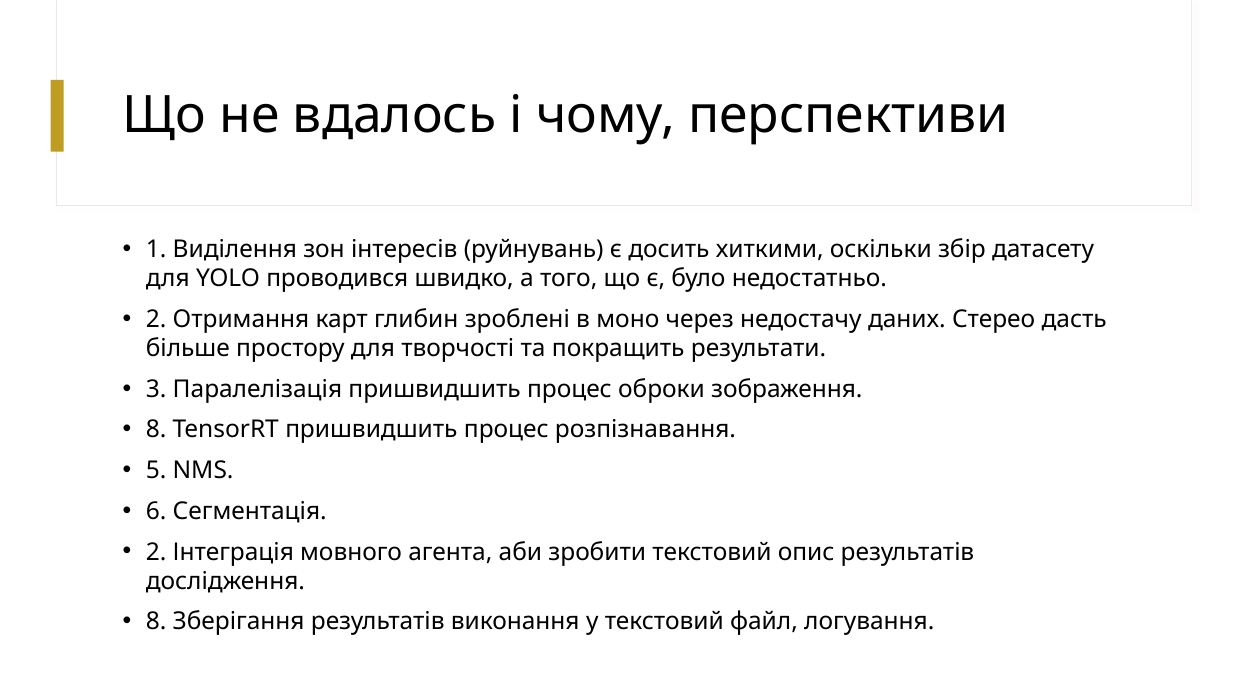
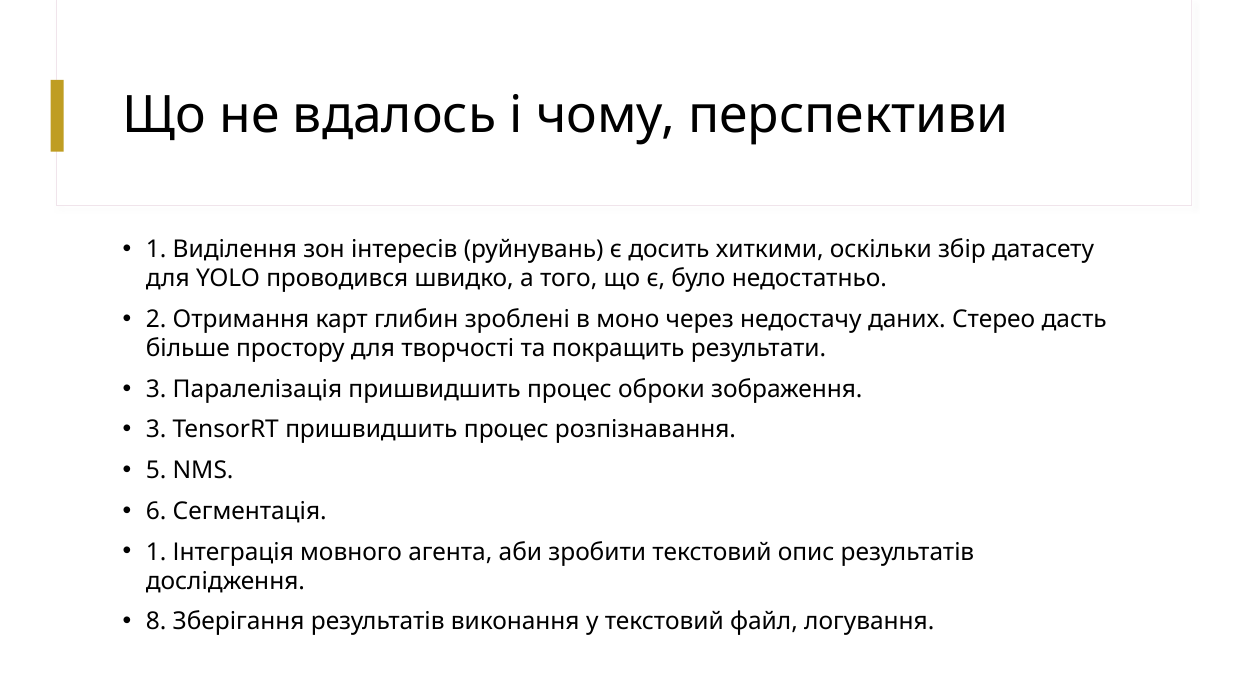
8 at (156, 430): 8 -> 3
2 at (156, 552): 2 -> 1
